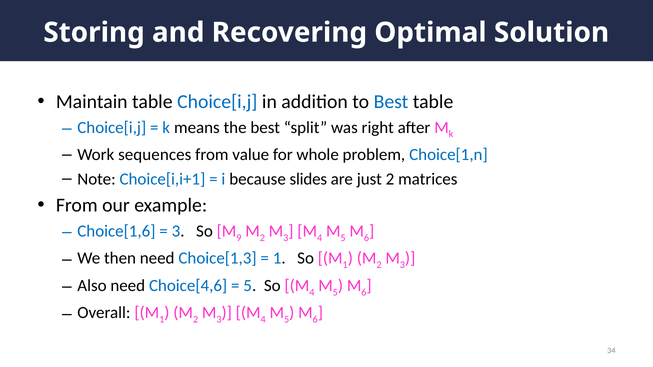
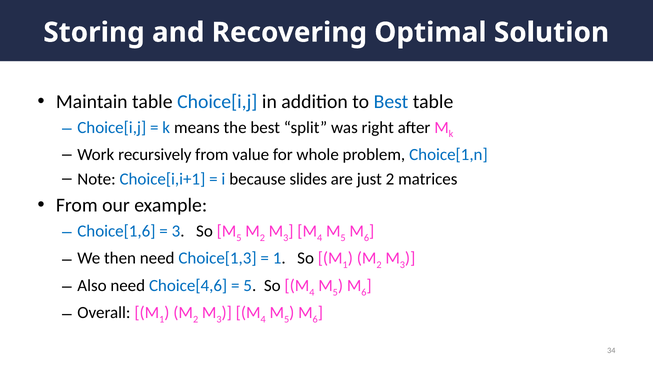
sequences: sequences -> recursively
9 at (239, 238): 9 -> 5
